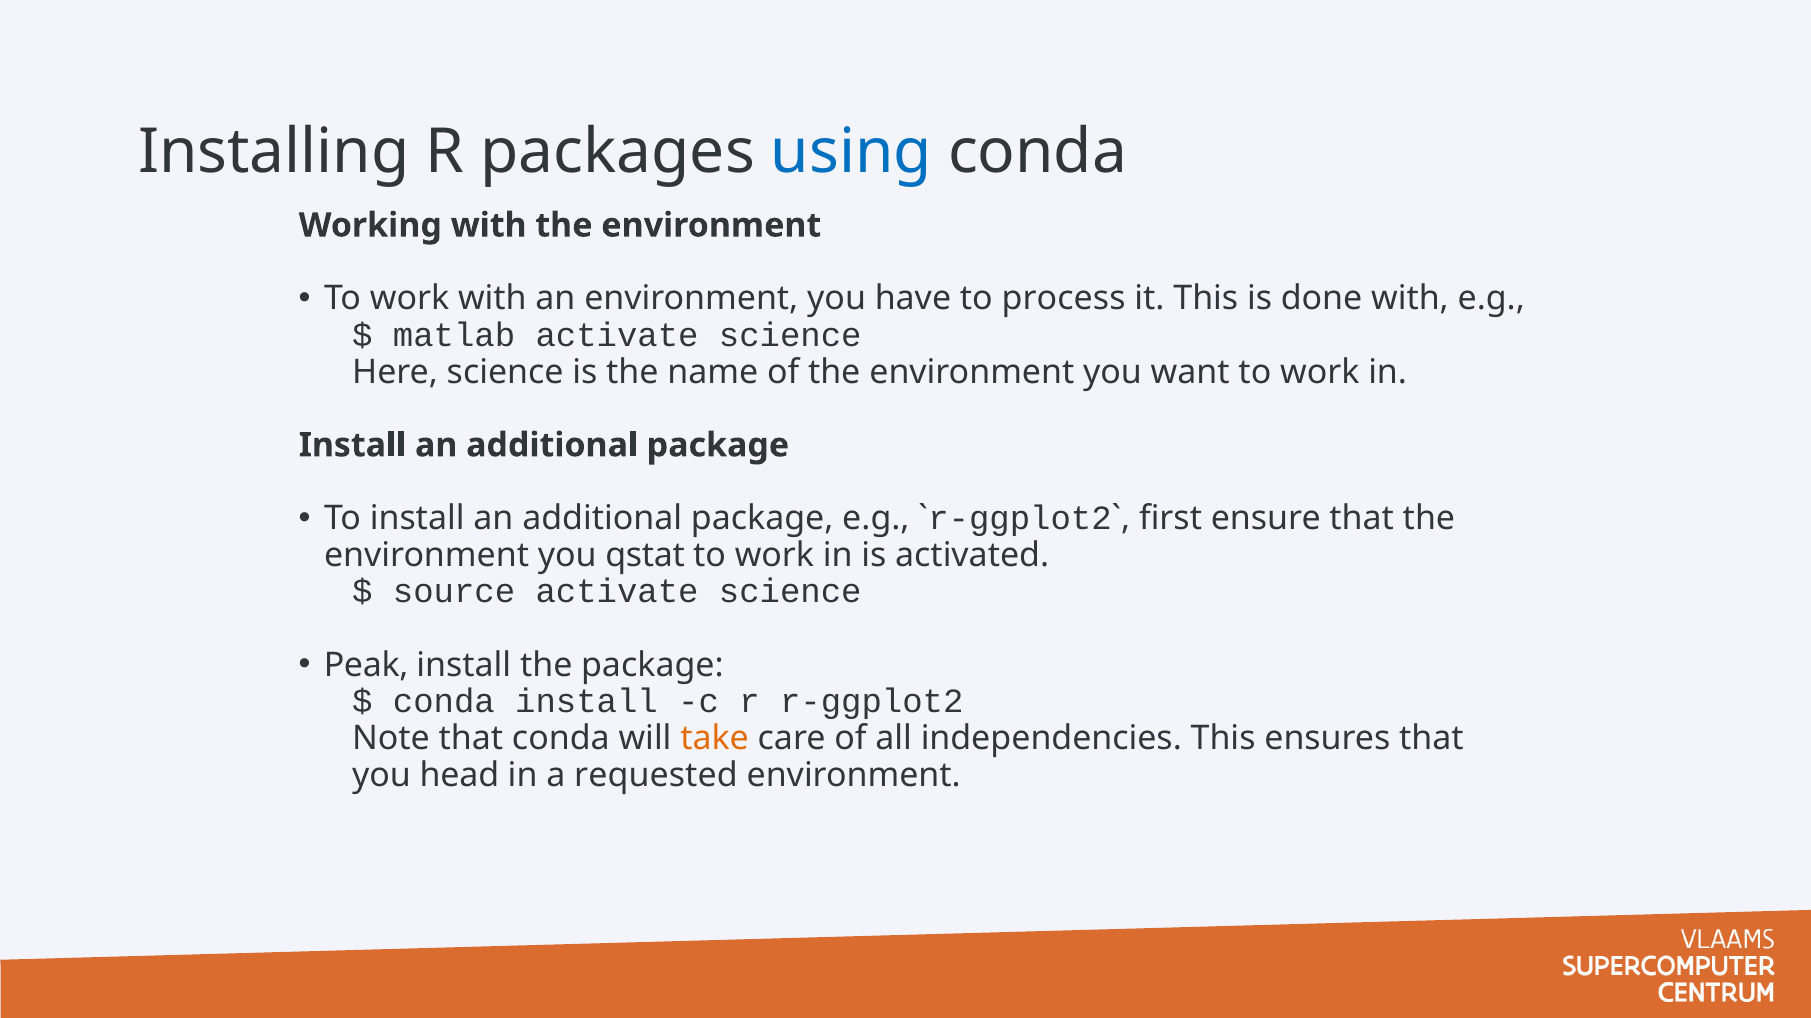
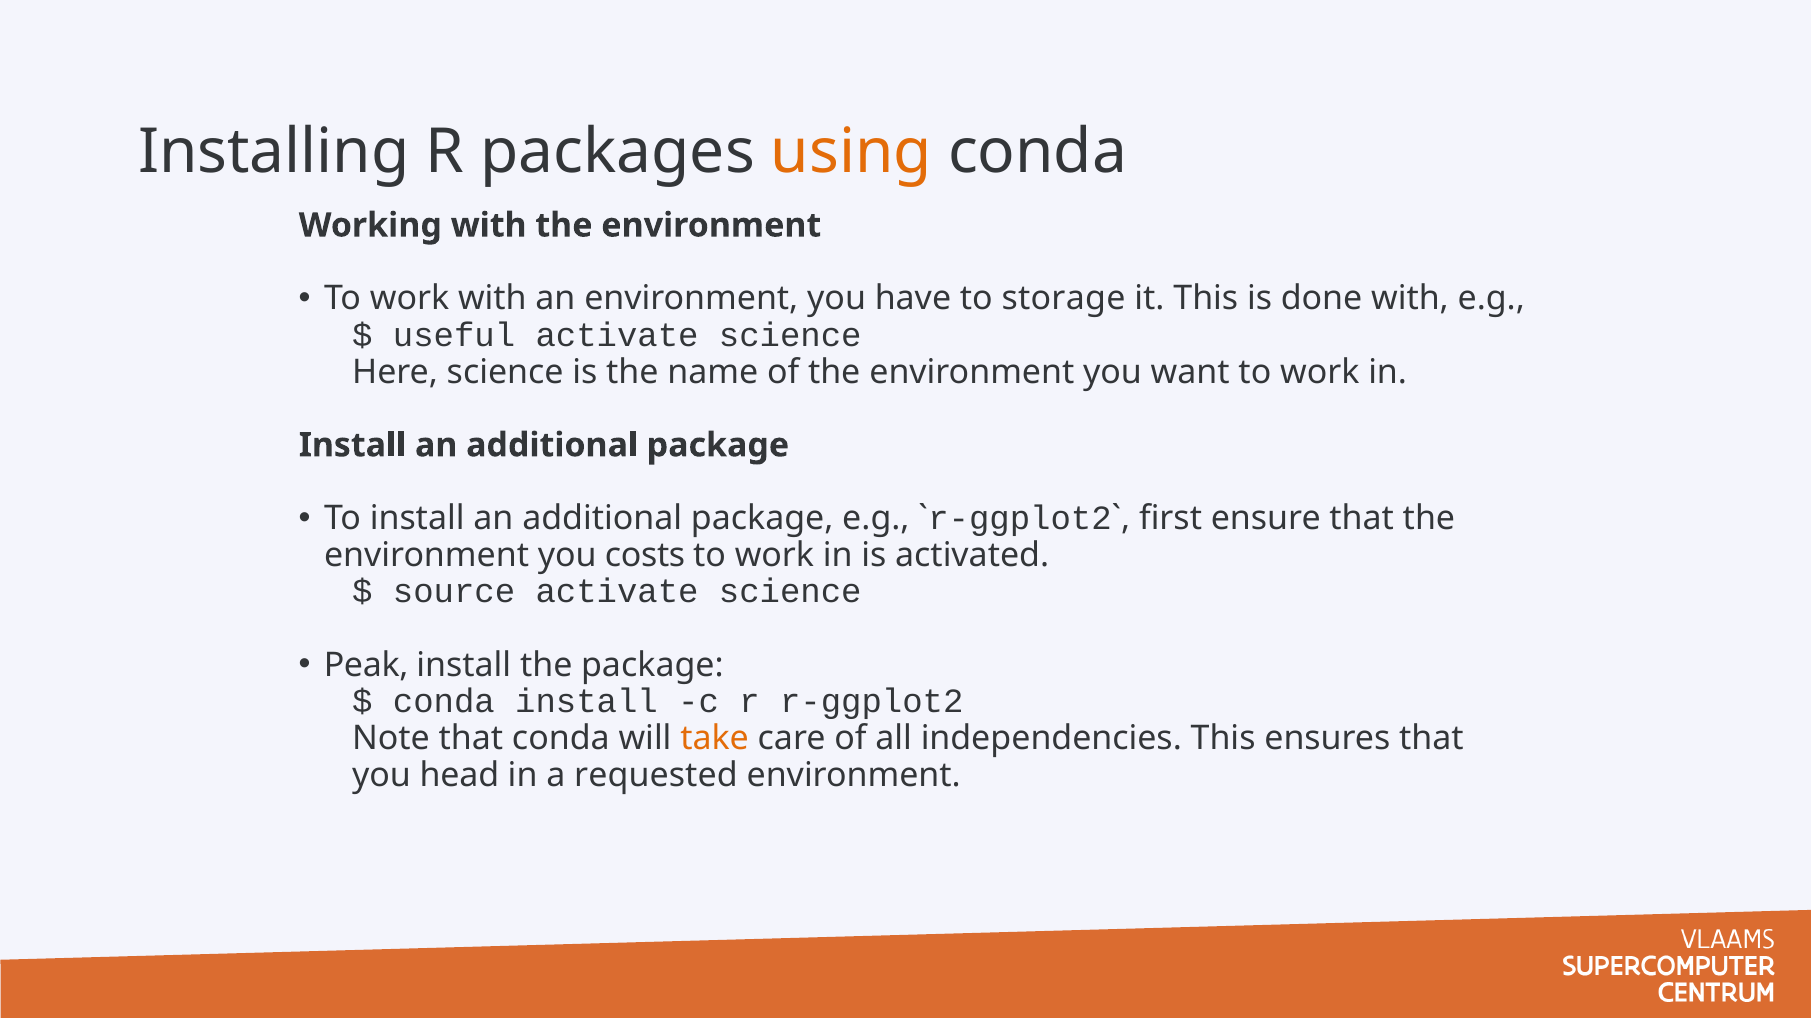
using colour: blue -> orange
process: process -> storage
matlab: matlab -> useful
qstat: qstat -> costs
